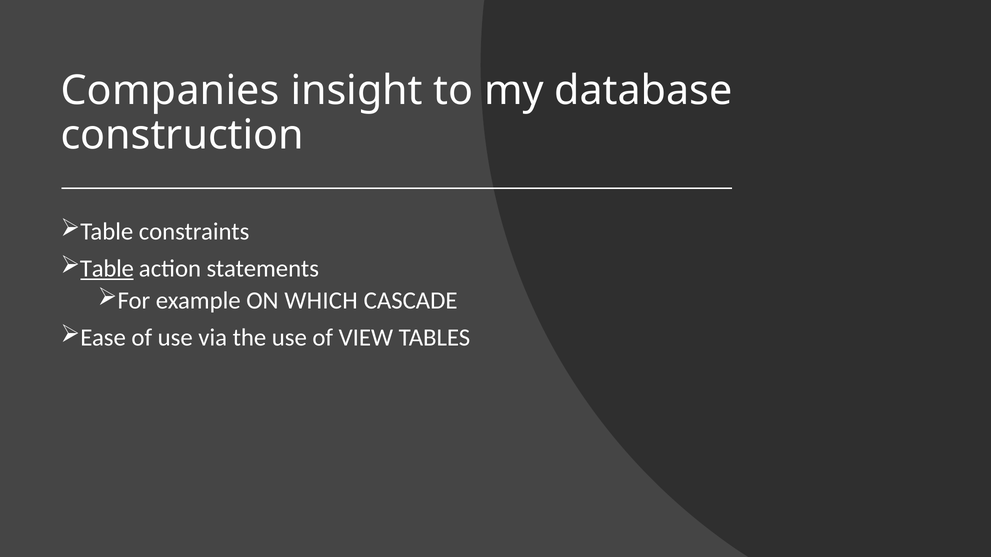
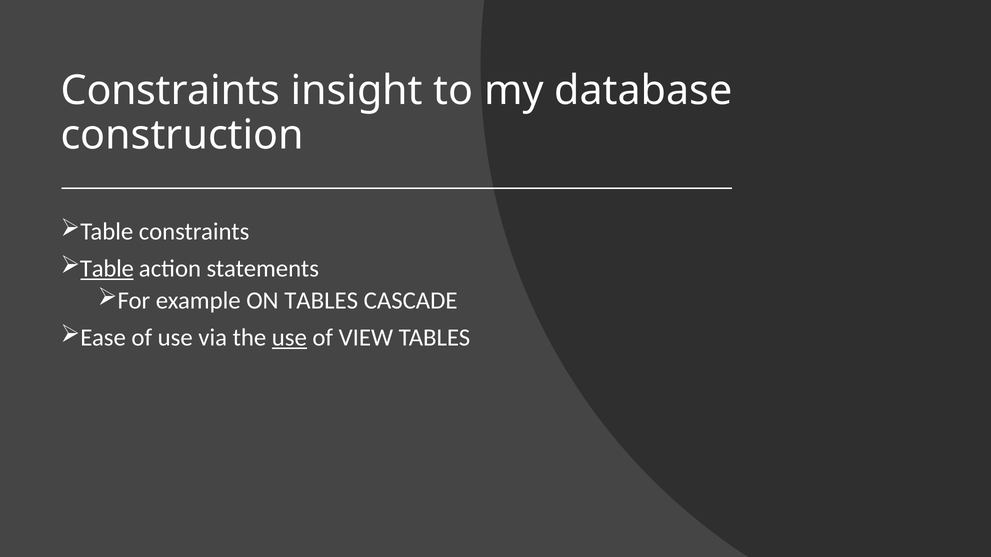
Companies at (170, 91): Companies -> Constraints
ON WHICH: WHICH -> TABLES
use at (289, 338) underline: none -> present
